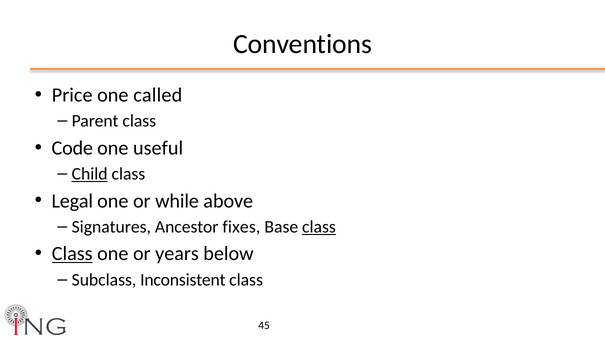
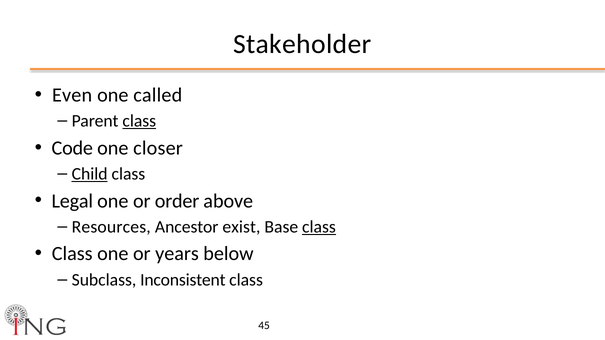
Conventions: Conventions -> Stakeholder
Price: Price -> Even
class at (139, 121) underline: none -> present
useful: useful -> closer
while: while -> order
Signatures: Signatures -> Resources
fixes: fixes -> exist
Class at (72, 254) underline: present -> none
